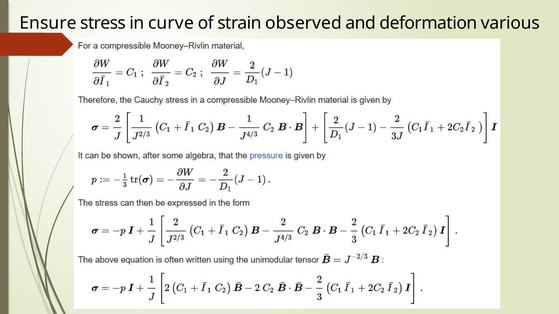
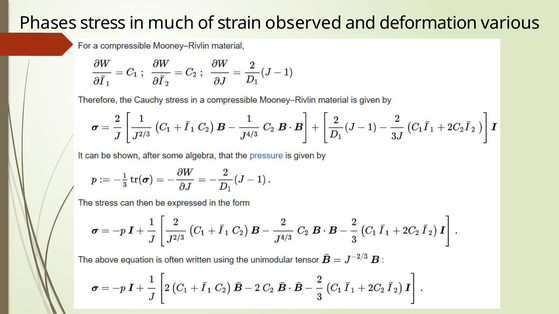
Ensure: Ensure -> Phases
curve: curve -> much
